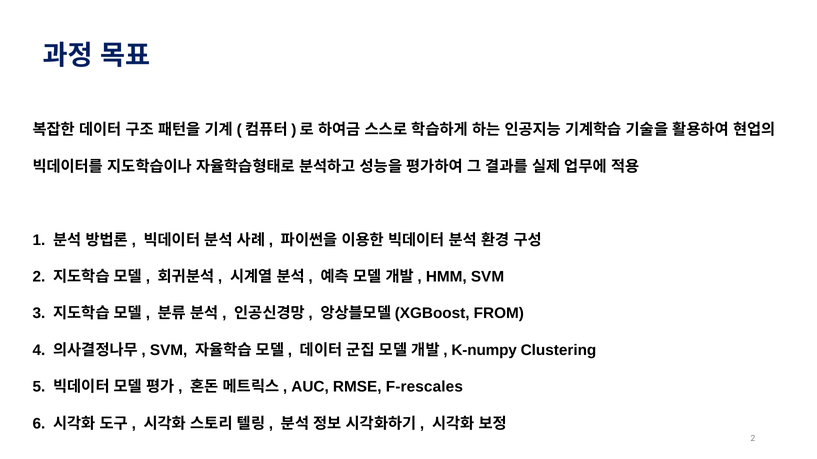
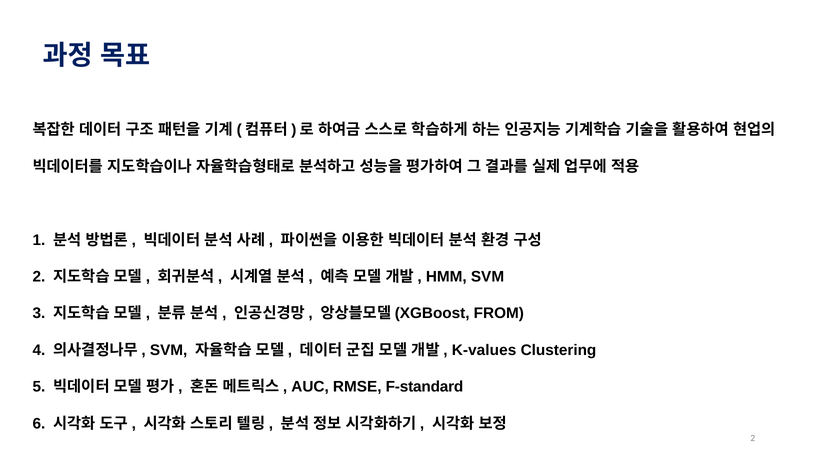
K-numpy: K-numpy -> K-values
F-rescales: F-rescales -> F-standard
